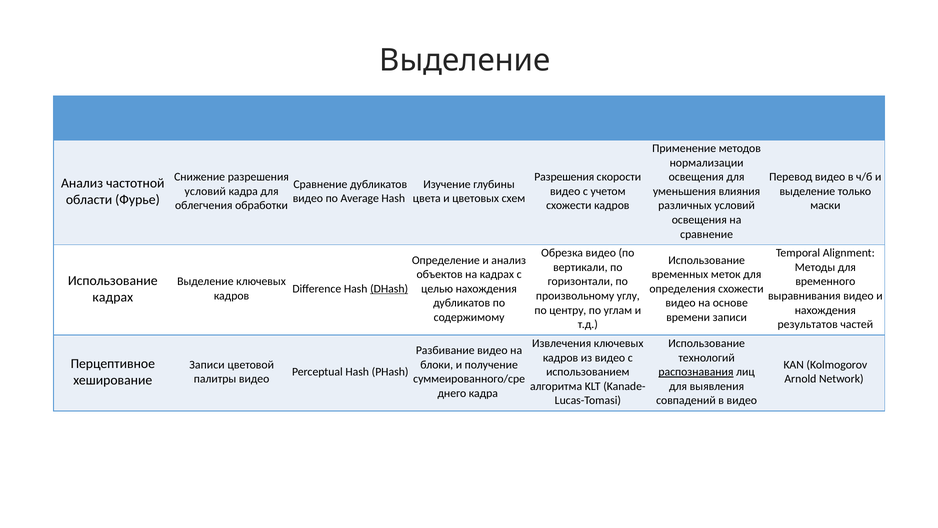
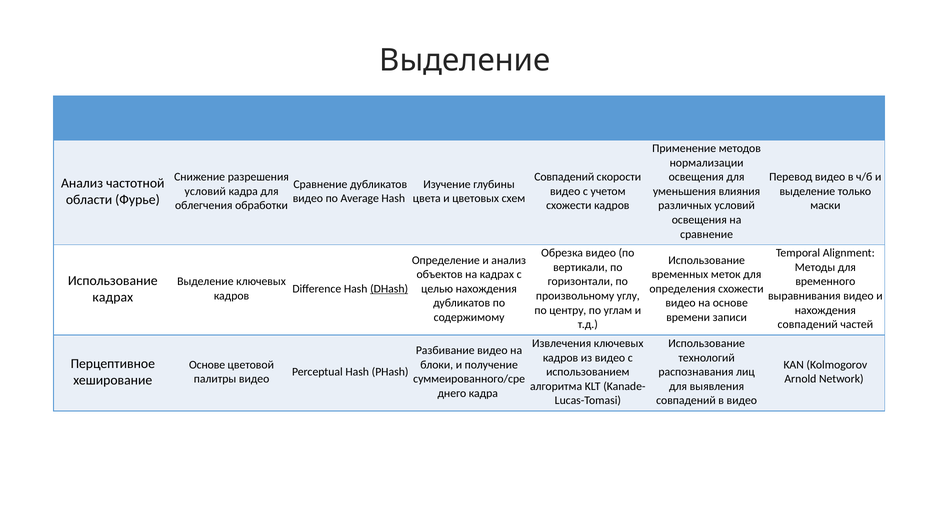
Разрешения at (564, 177): Разрешения -> Совпадений
результатов at (808, 324): результатов -> совпадений
Записи at (207, 365): Записи -> Основе
распознавания underline: present -> none
